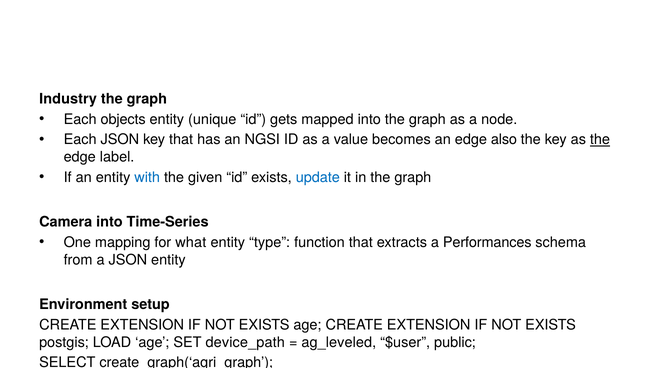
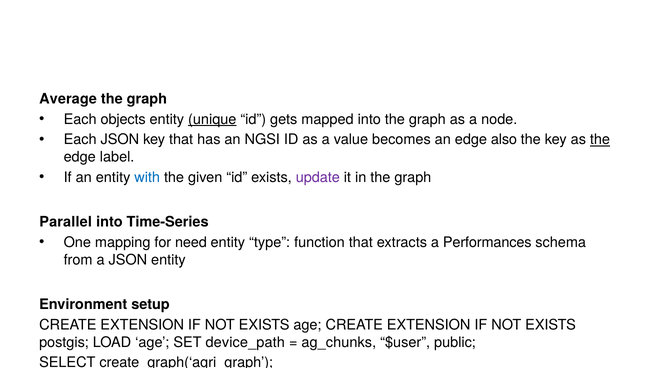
Industry: Industry -> Average
unique underline: none -> present
update colour: blue -> purple
Camera: Camera -> Parallel
what: what -> need
ag_leveled: ag_leveled -> ag_chunks
